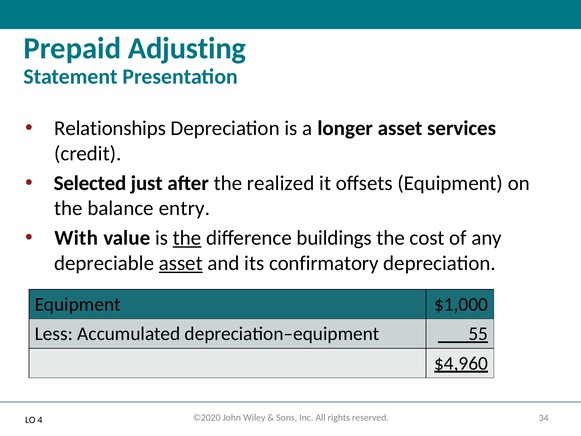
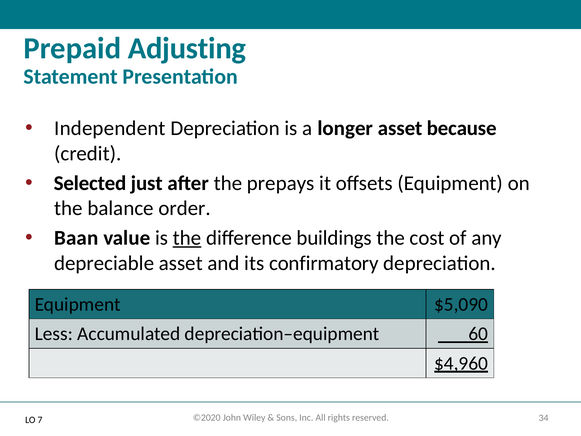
Relationships: Relationships -> Independent
services: services -> because
realized: realized -> prepays
entry: entry -> order
With: With -> Baan
asset at (181, 263) underline: present -> none
$1,000: $1,000 -> $5,090
55: 55 -> 60
4: 4 -> 7
